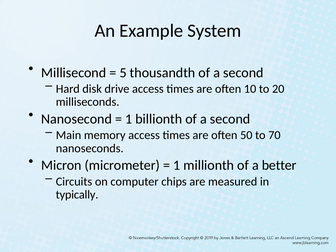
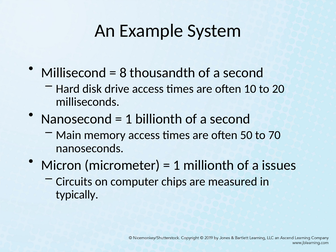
5: 5 -> 8
better: better -> issues
